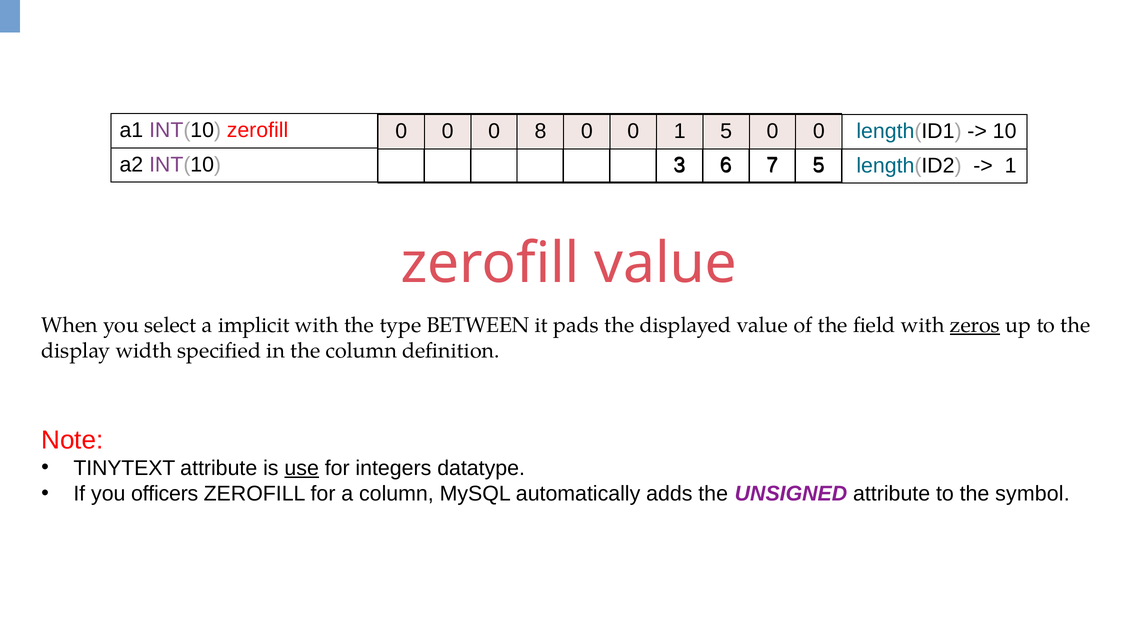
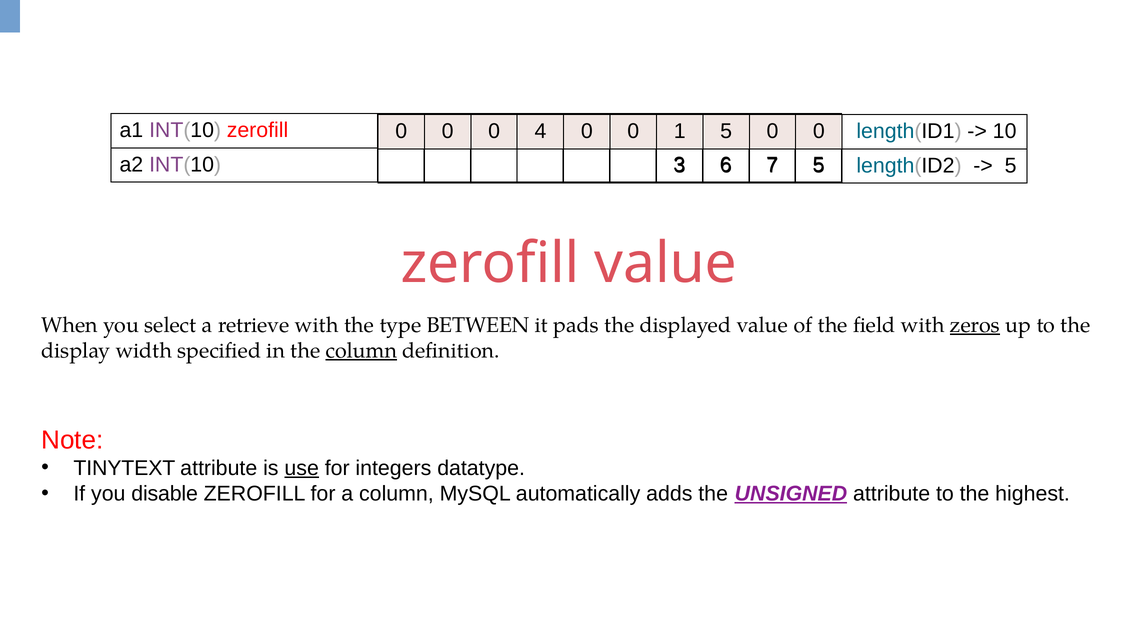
8: 8 -> 4
1 at (1011, 166): 1 -> 5
implicit: implicit -> retrieve
column at (361, 351) underline: none -> present
officers: officers -> disable
UNSIGNED underline: none -> present
symbol: symbol -> highest
